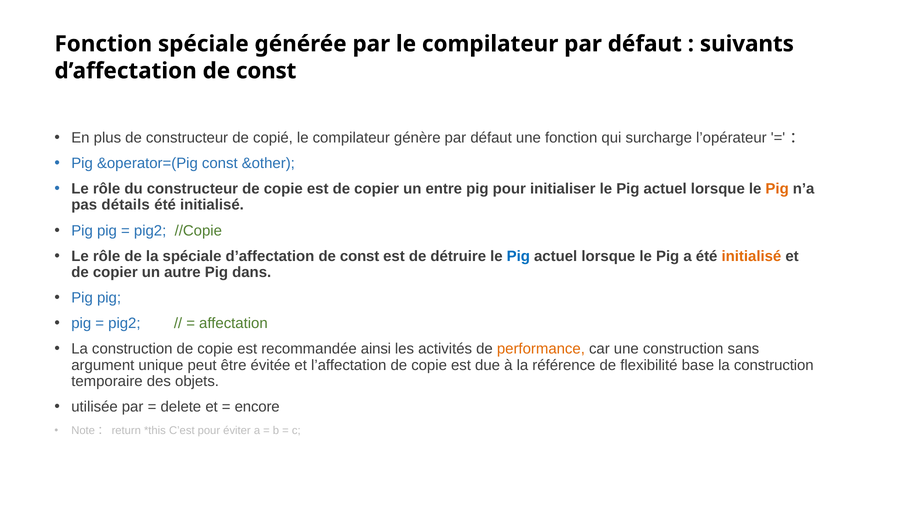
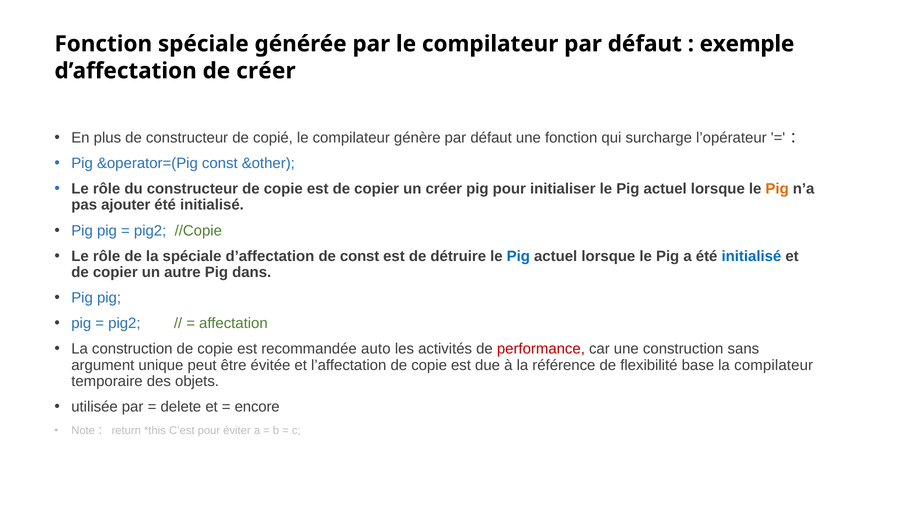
suivants: suivants -> exemple
const at (266, 71): const -> créer
un entre: entre -> créer
détails: détails -> ajouter
initialisé at (751, 256) colour: orange -> blue
ainsi: ainsi -> auto
performance colour: orange -> red
construction at (774, 365): construction -> compilateur
